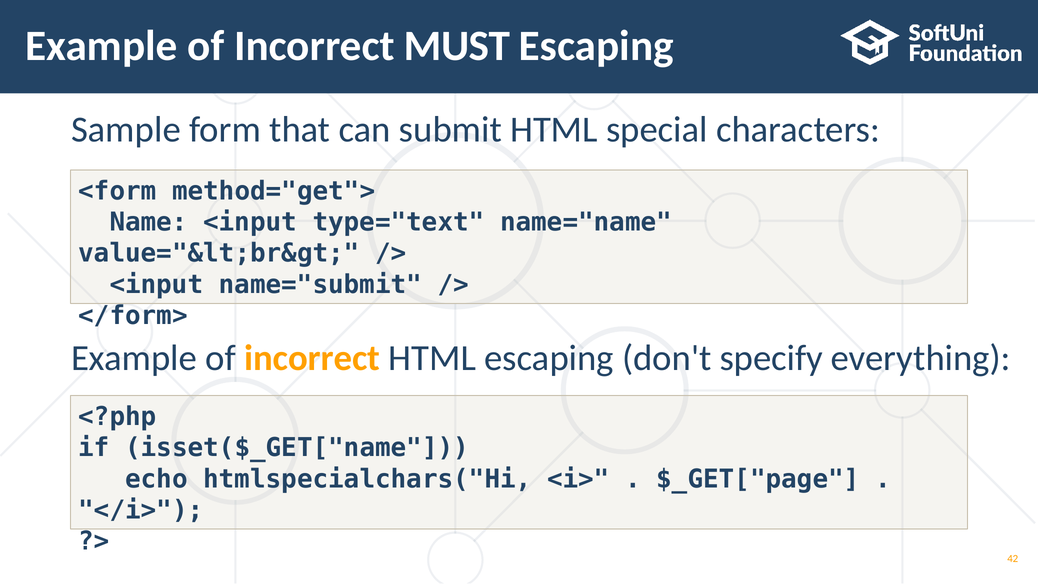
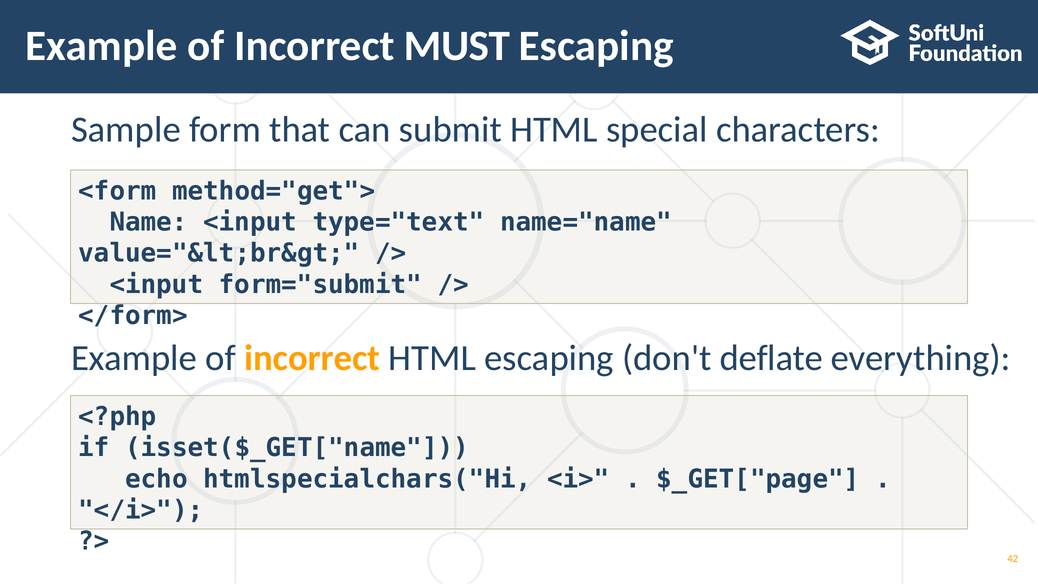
name="submit: name="submit -> form="submit
specify: specify -> deflate
